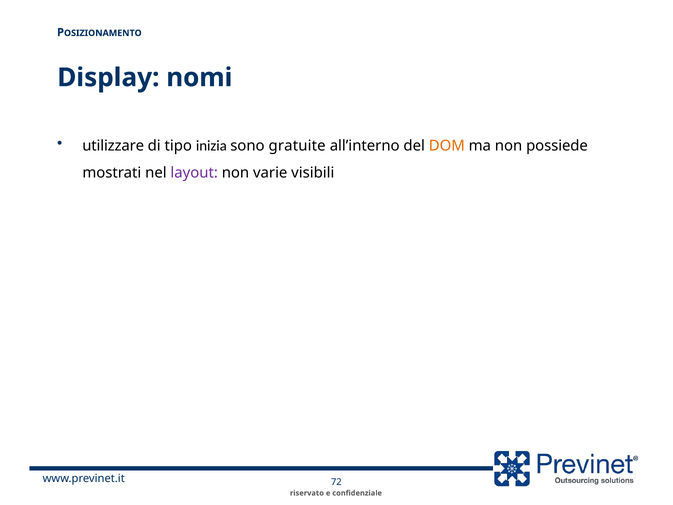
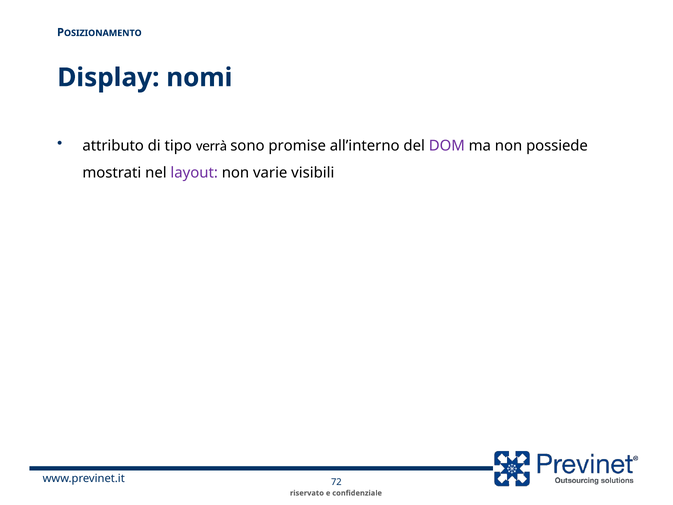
utilizzare: utilizzare -> attributo
inizia: inizia -> verrà
gratuite: gratuite -> promise
DOM colour: orange -> purple
